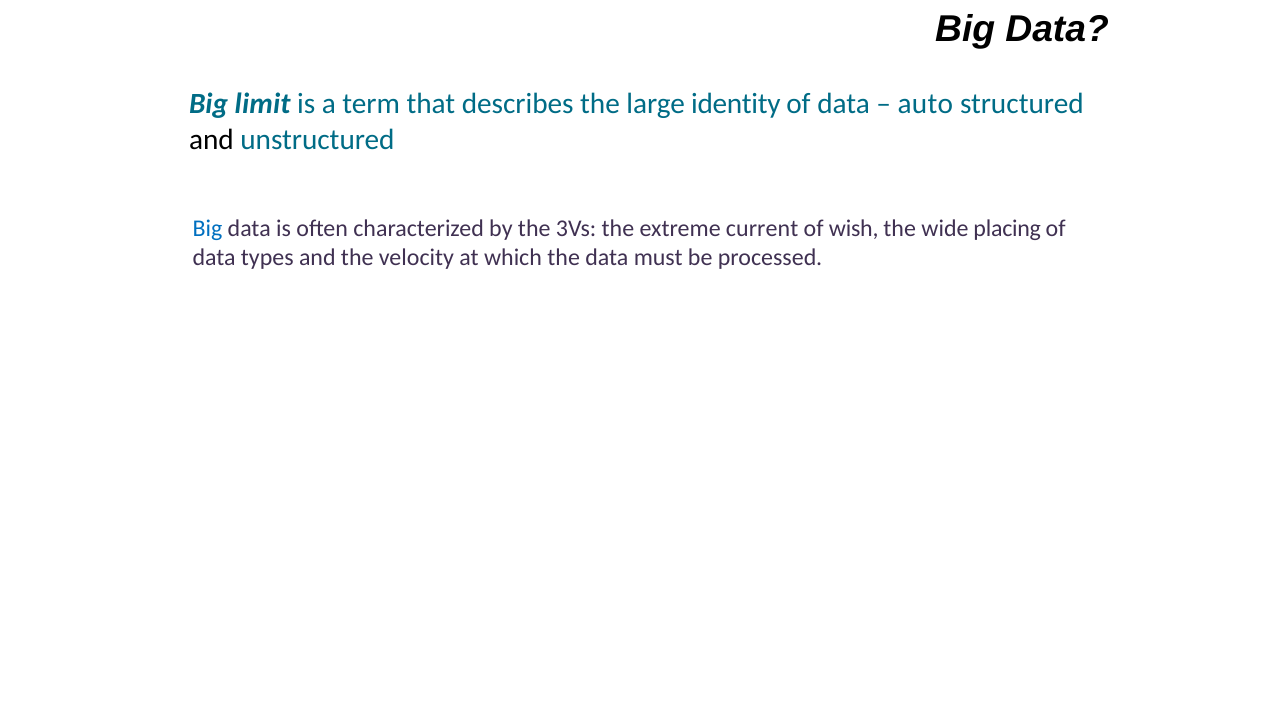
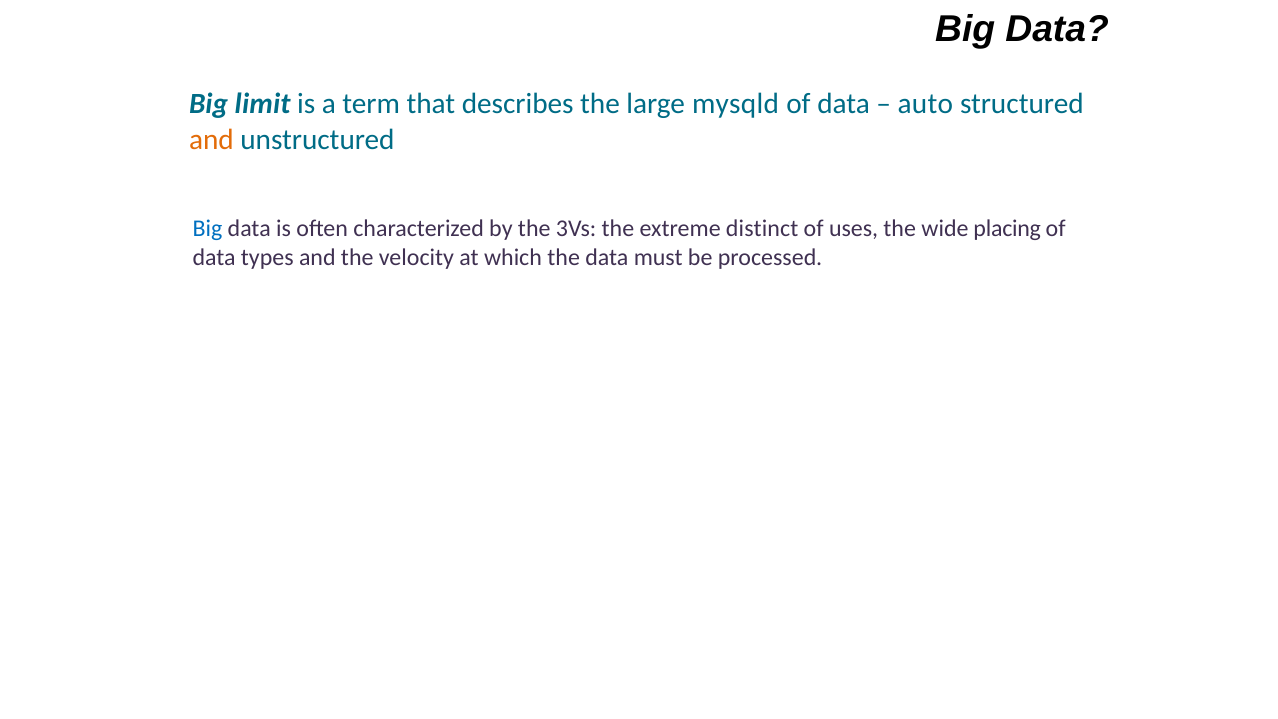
identity: identity -> mysqld
and at (211, 139) colour: black -> orange
current: current -> distinct
wish: wish -> uses
